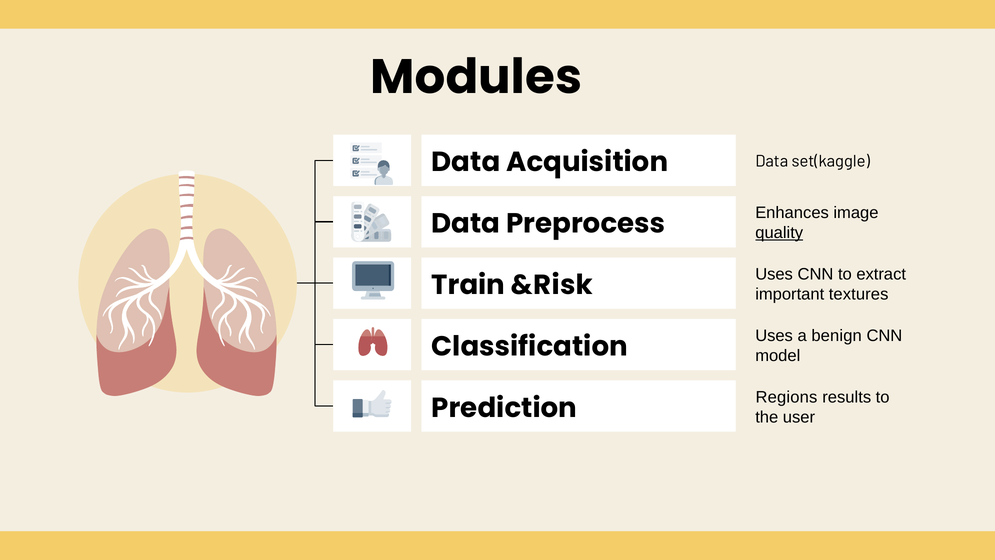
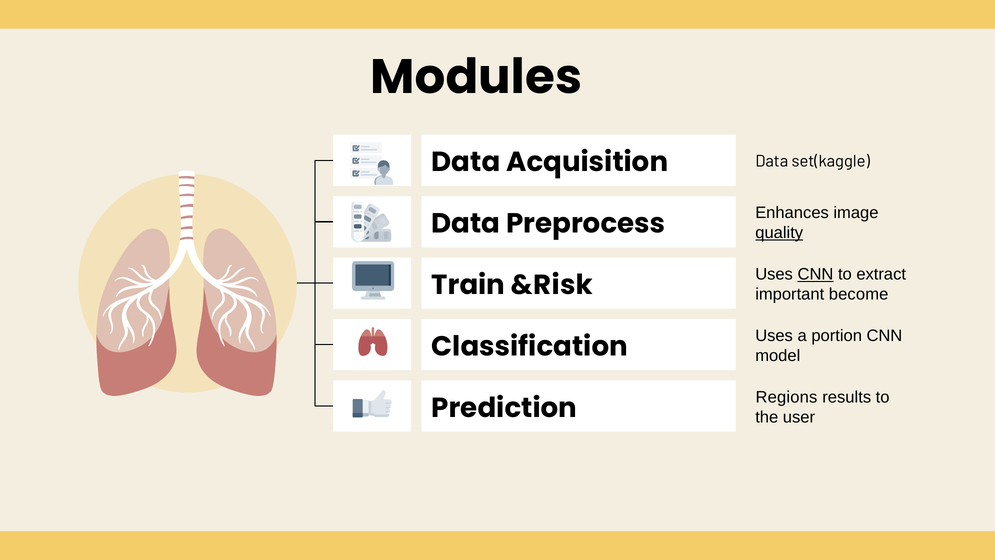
CNN at (815, 274) underline: none -> present
textures: textures -> become
benign: benign -> portion
